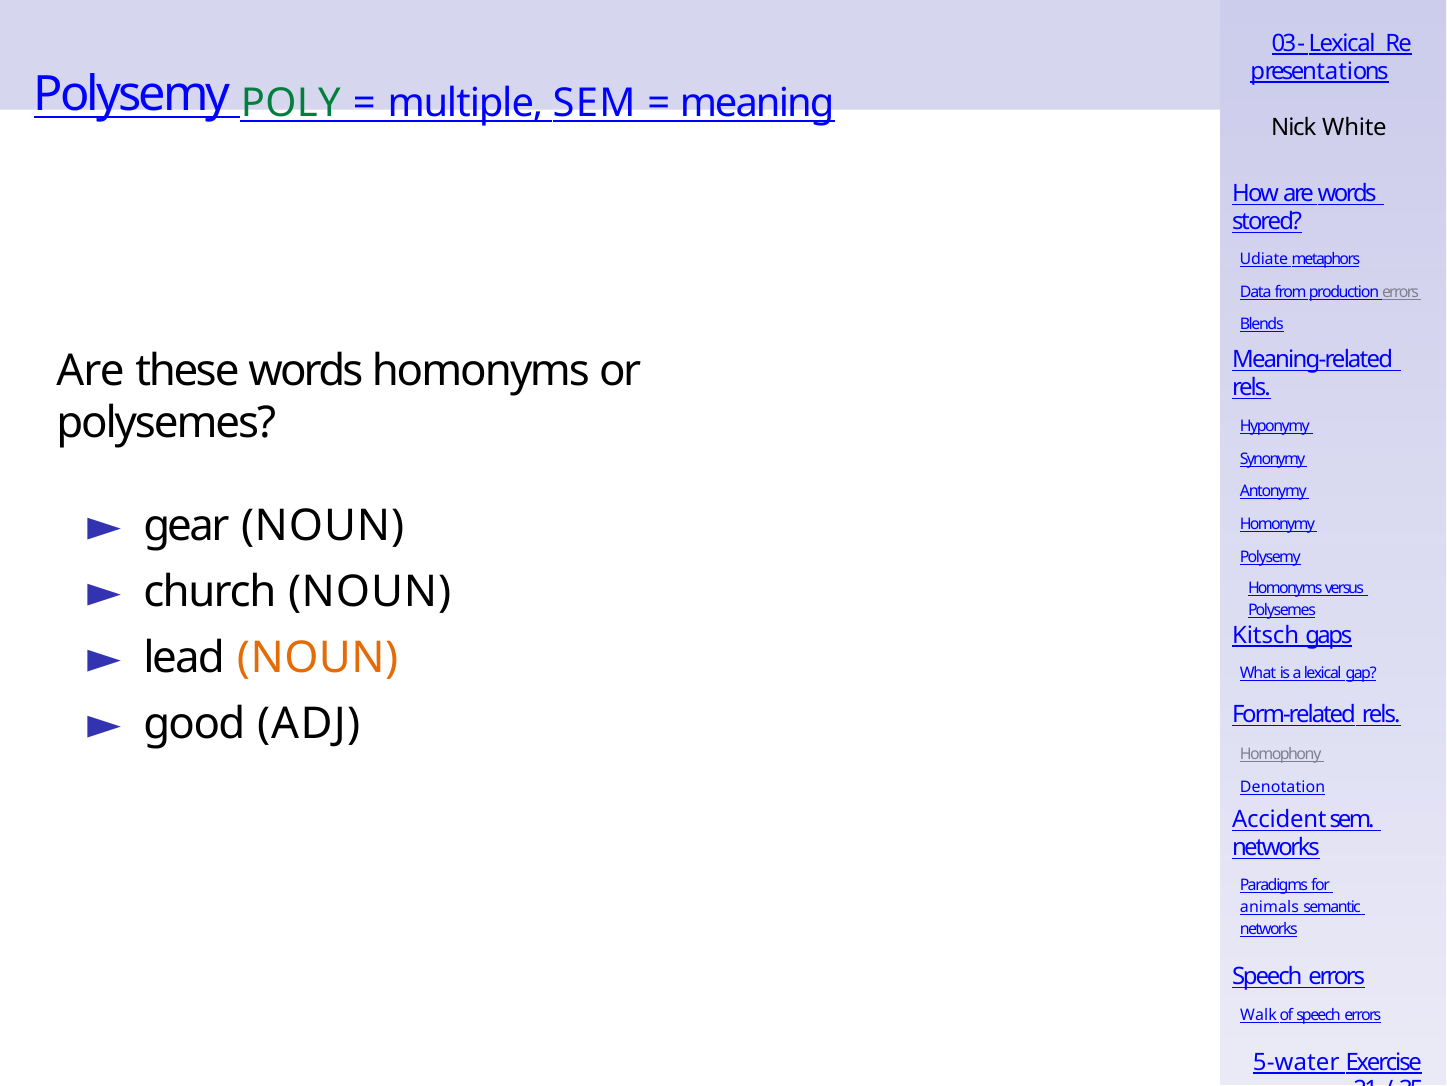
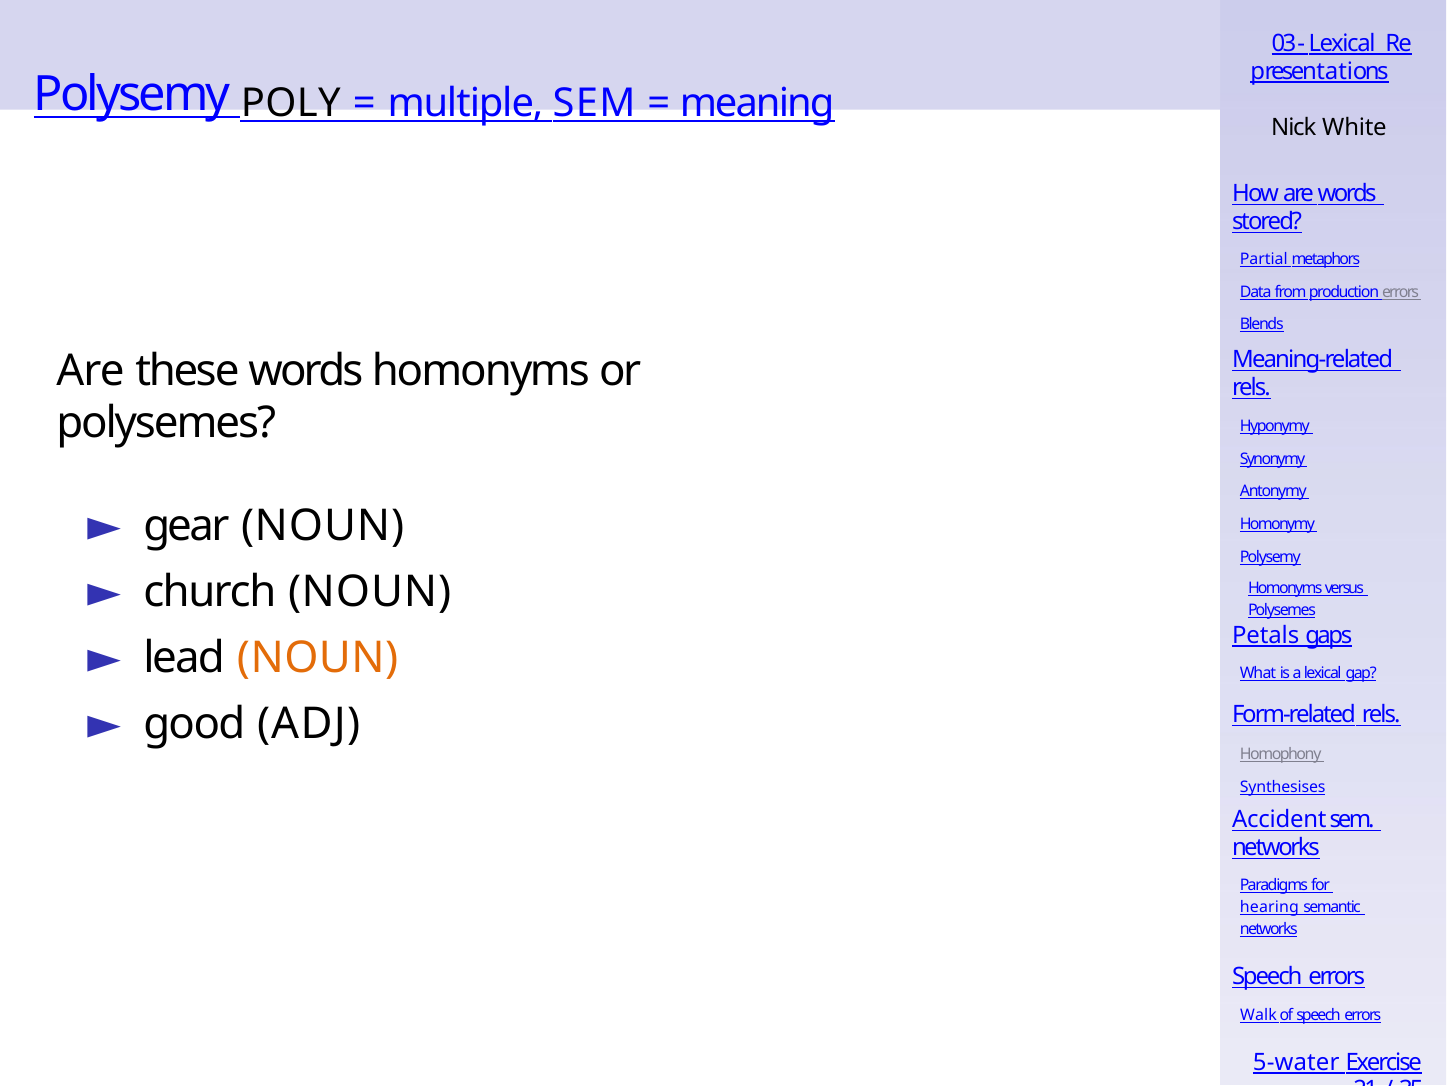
POLY colour: green -> black
Udiate: Udiate -> Partial
Kitsch: Kitsch -> Petals
Denotation: Denotation -> Synthesises
animals: animals -> hearing
